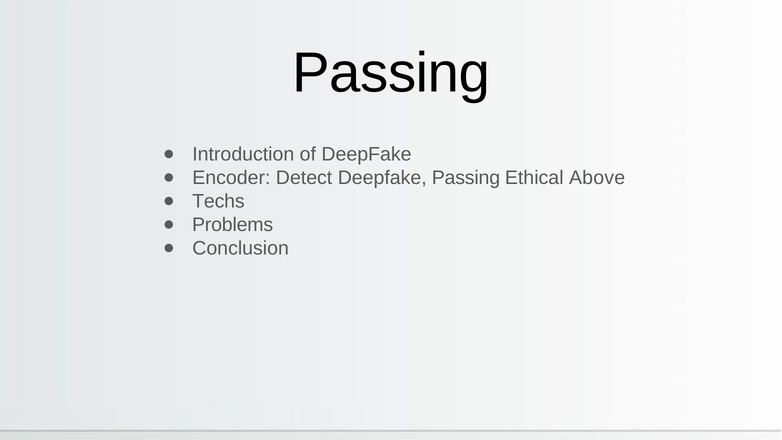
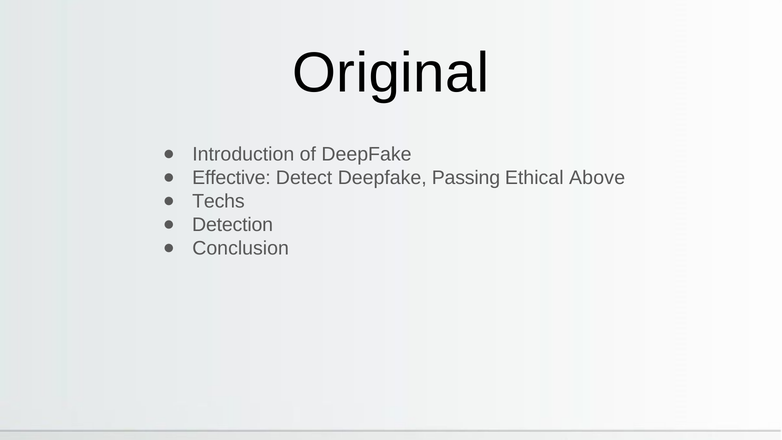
Passing at (391, 73): Passing -> Original
Encoder: Encoder -> Effective
Problems: Problems -> Detection
